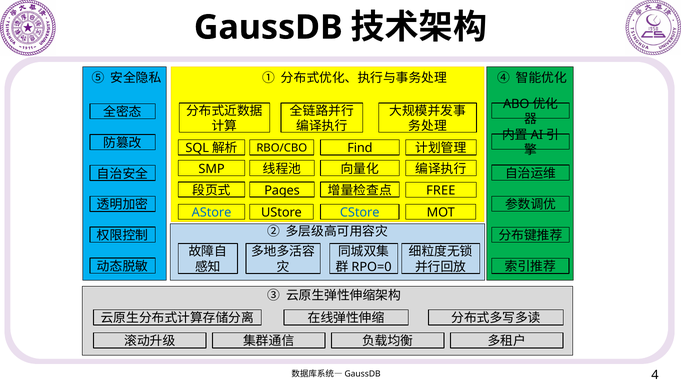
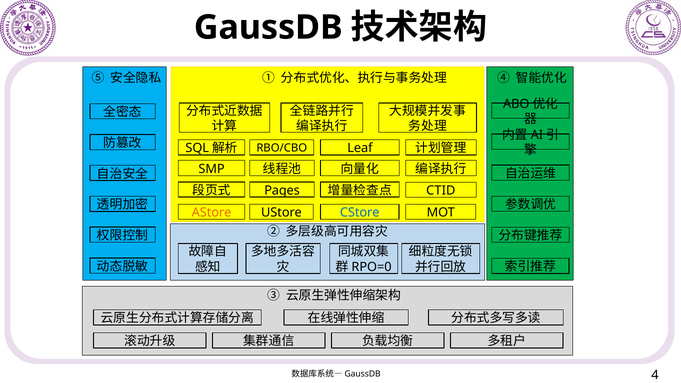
Find: Find -> Leaf
FREE: FREE -> CTID
AStore colour: blue -> orange
